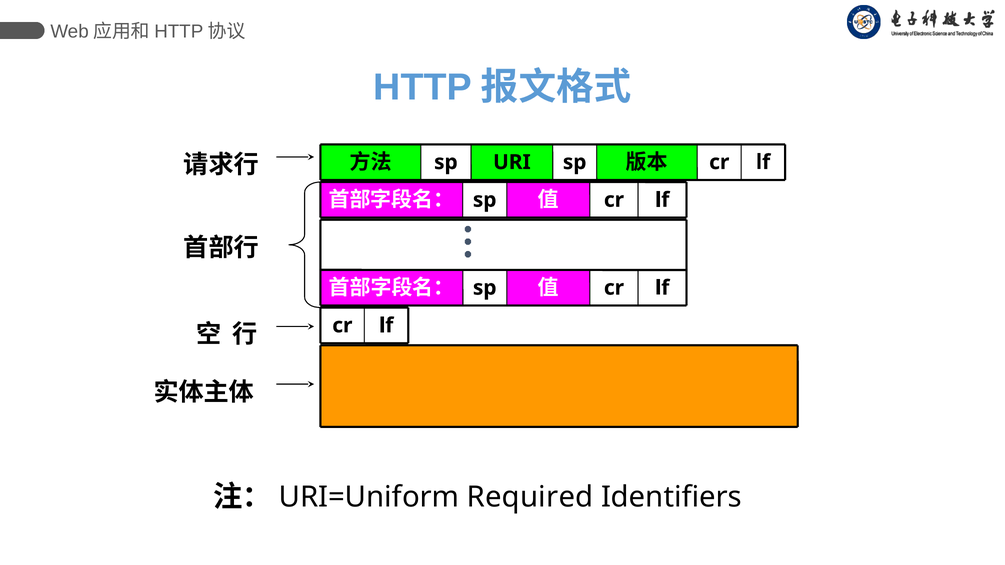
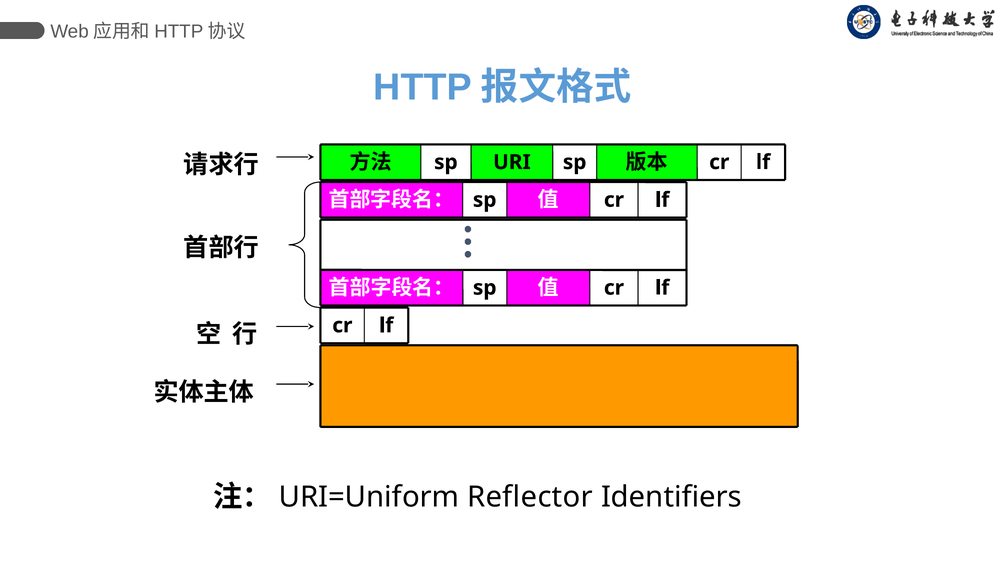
Required: Required -> Reflector
